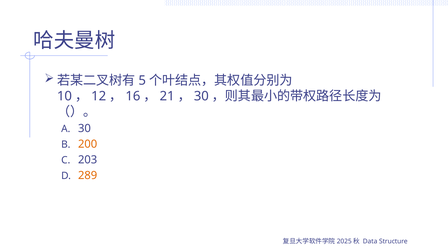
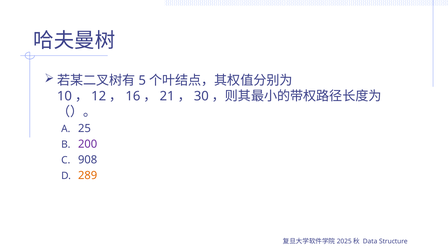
30 at (84, 128): 30 -> 25
200 colour: orange -> purple
203: 203 -> 908
